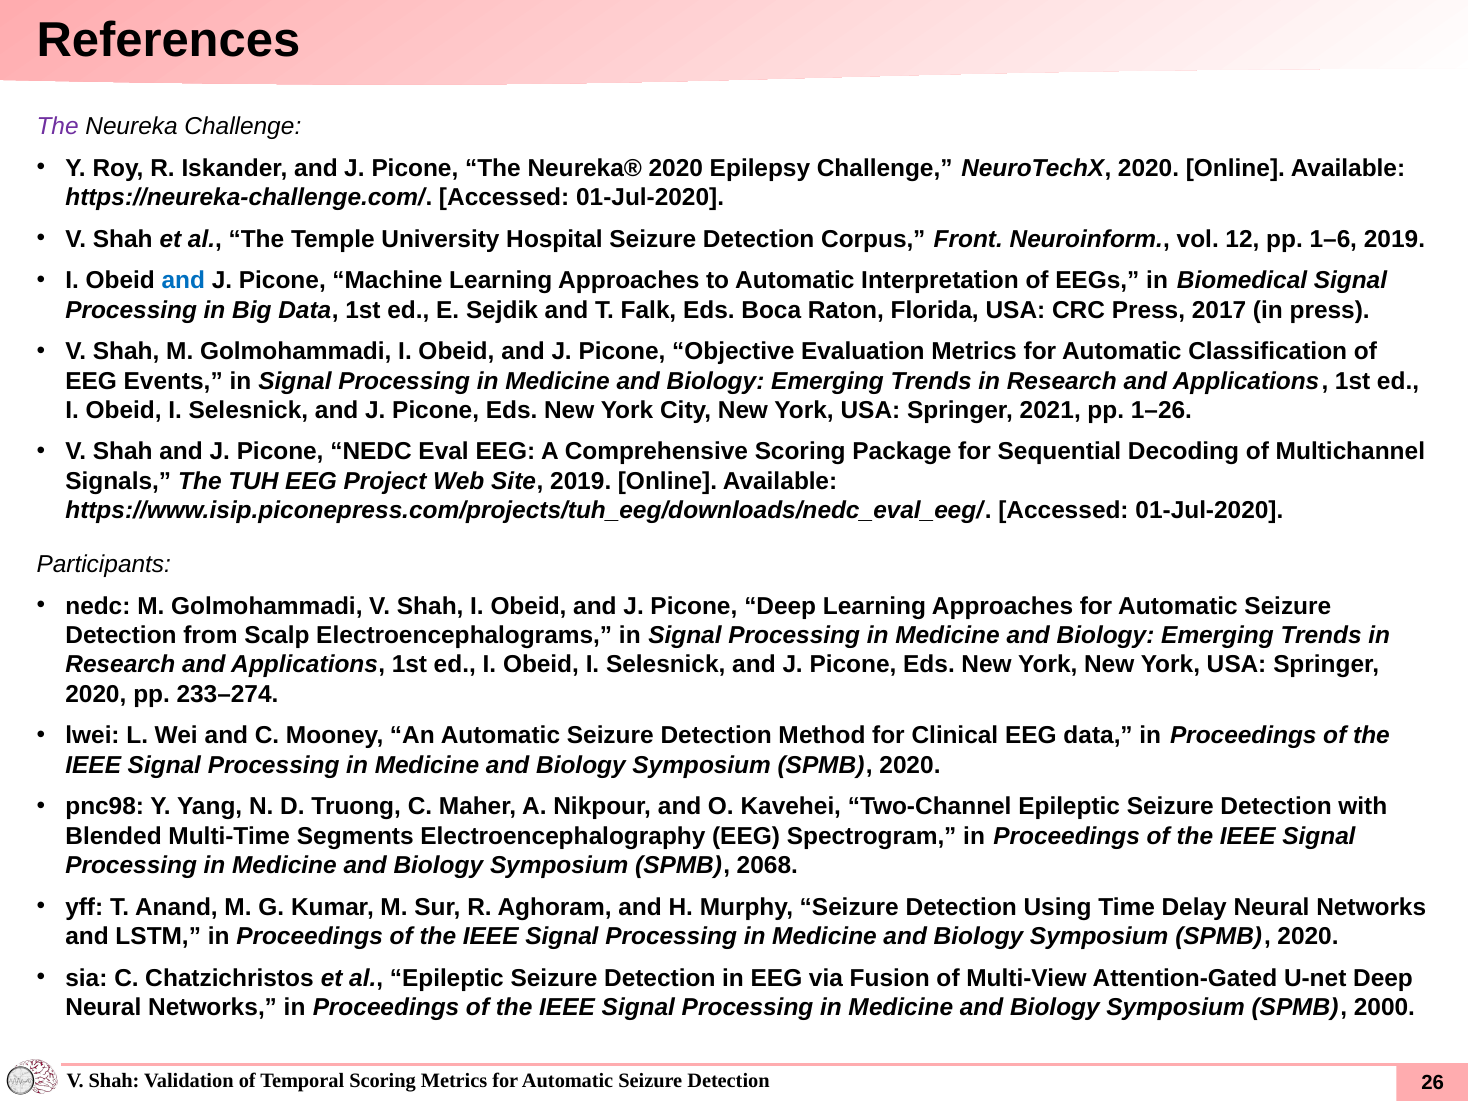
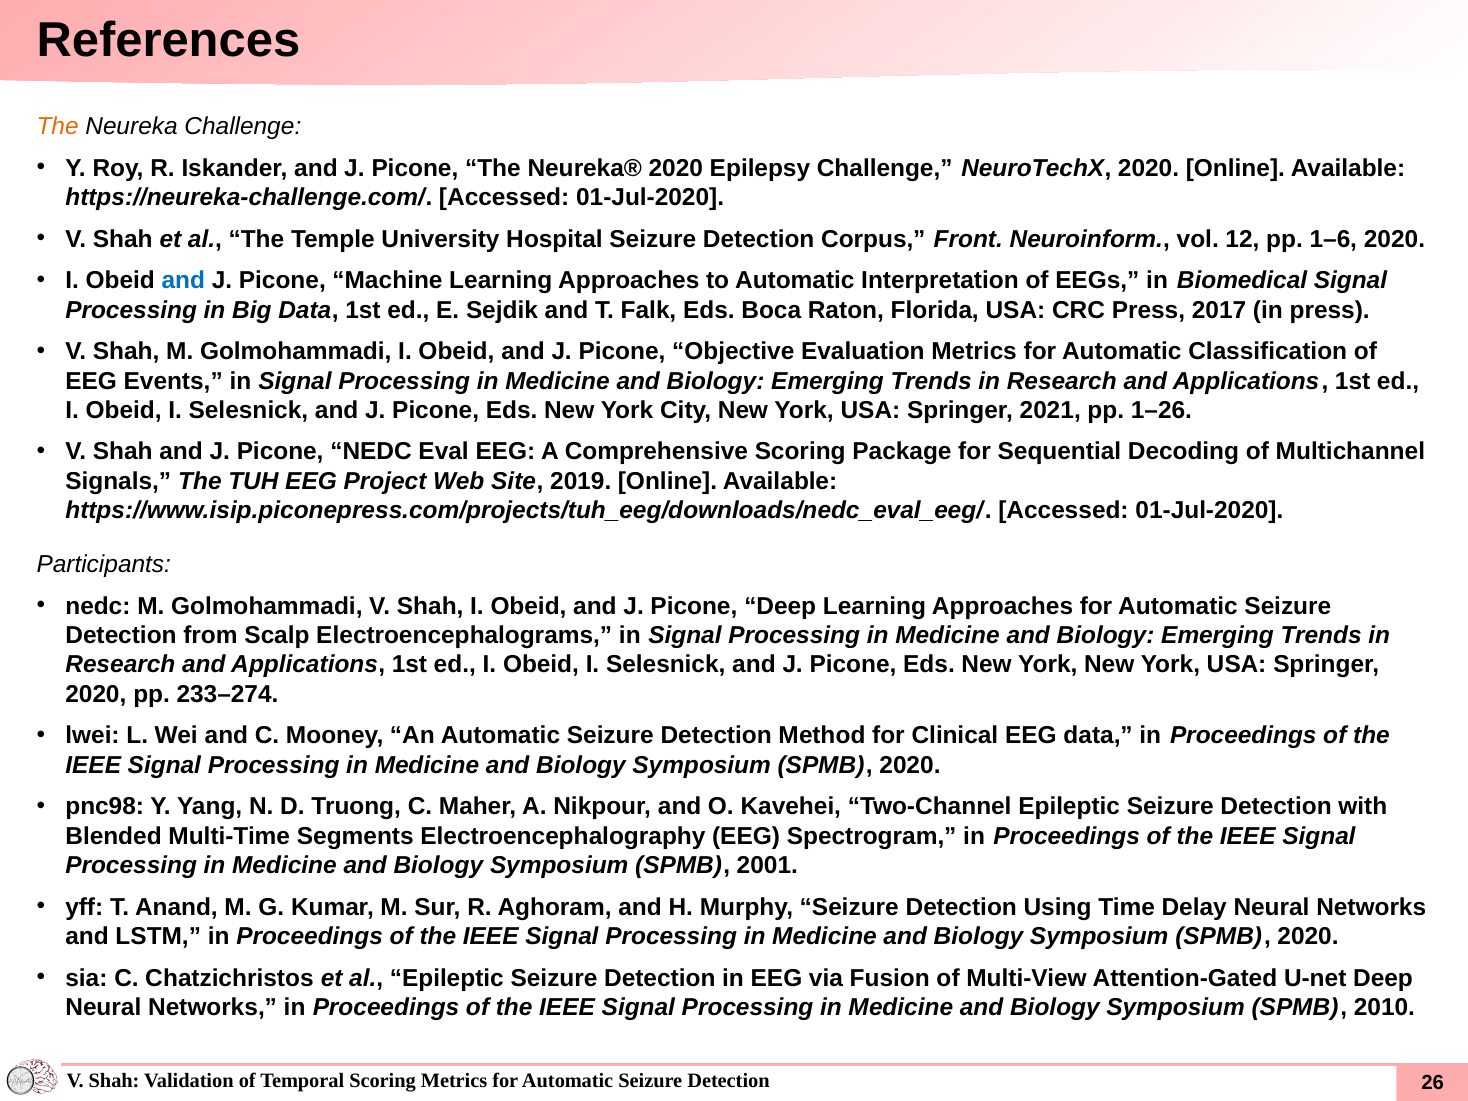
The at (58, 126) colour: purple -> orange
1–6 2019: 2019 -> 2020
2068: 2068 -> 2001
2000: 2000 -> 2010
